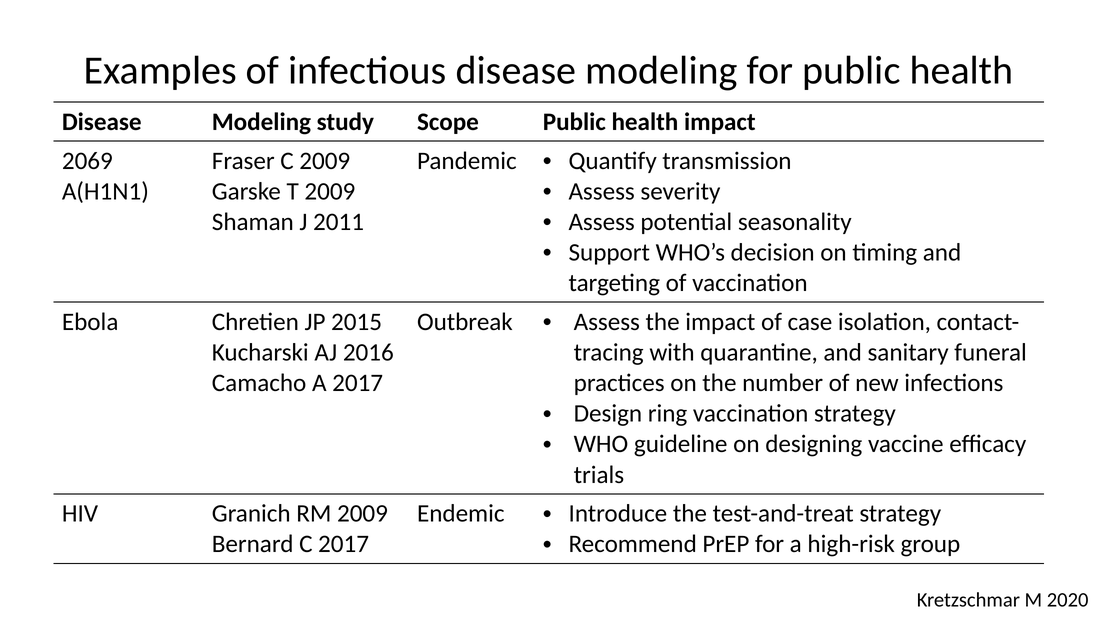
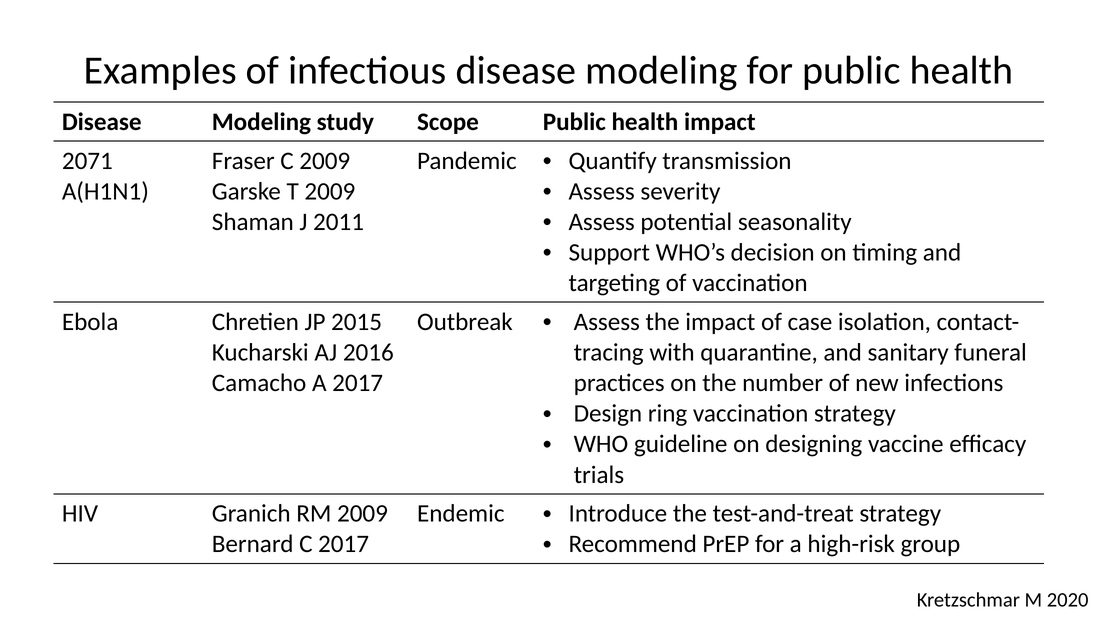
2069: 2069 -> 2071
